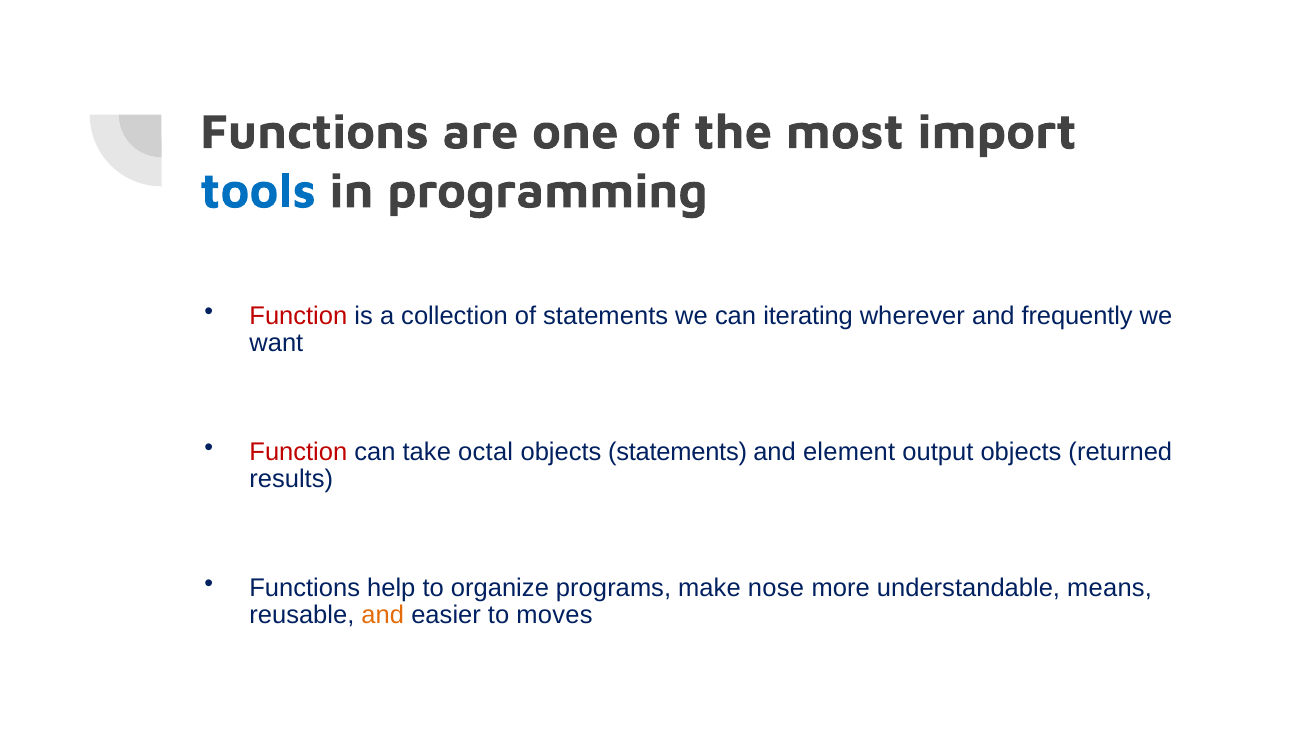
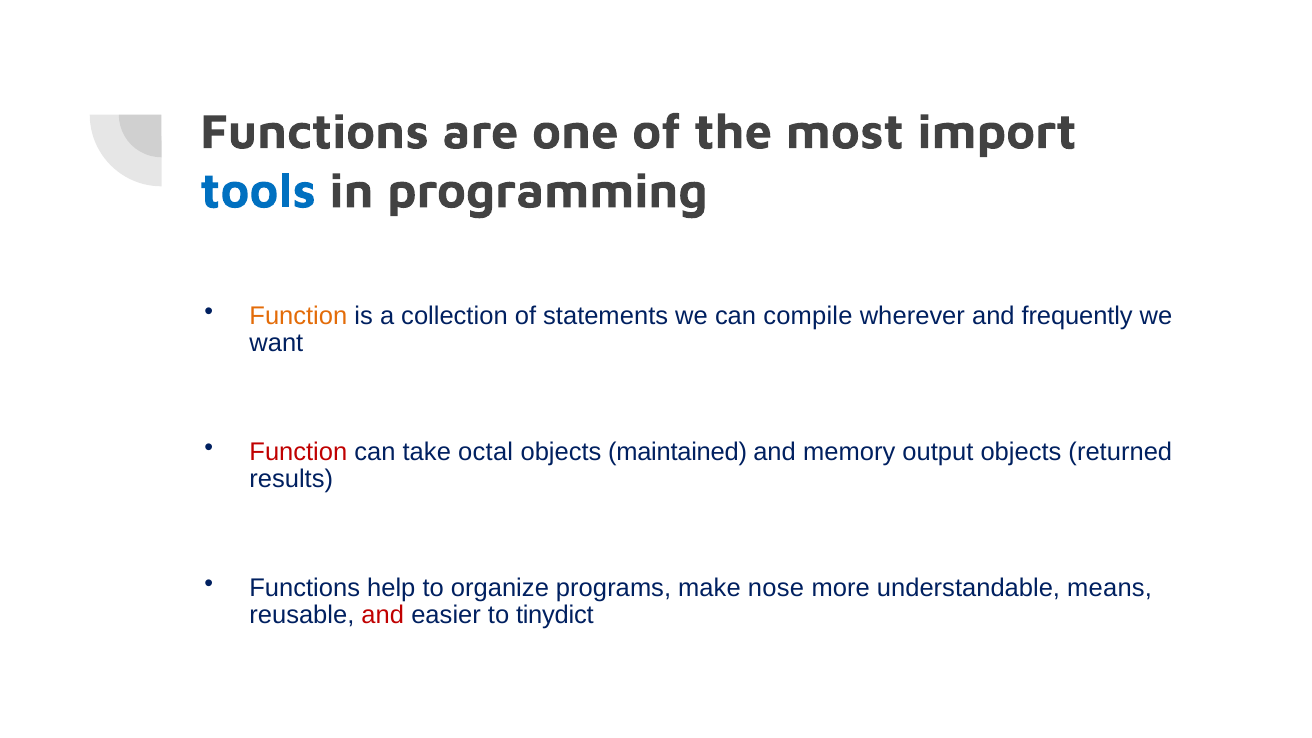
Function at (298, 316) colour: red -> orange
iterating: iterating -> compile
objects statements: statements -> maintained
element: element -> memory
and at (383, 615) colour: orange -> red
moves: moves -> tinydict
